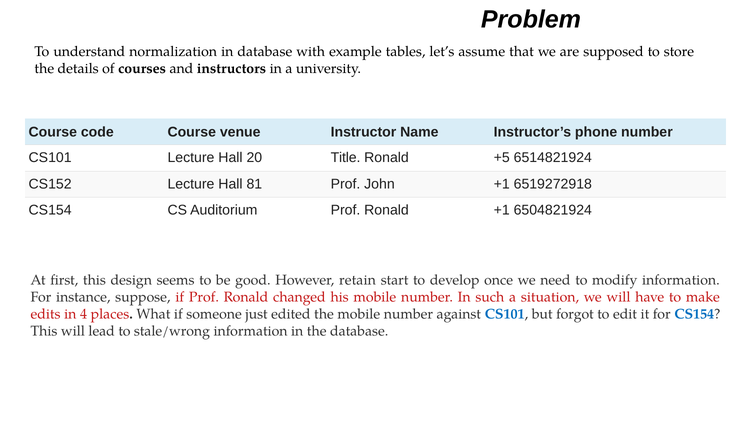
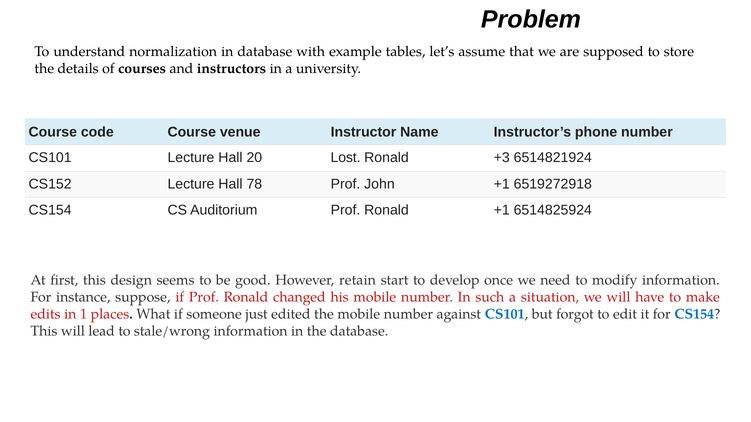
Title: Title -> Lost
+5: +5 -> +3
81: 81 -> 78
6504821924: 6504821924 -> 6514825924
4: 4 -> 1
